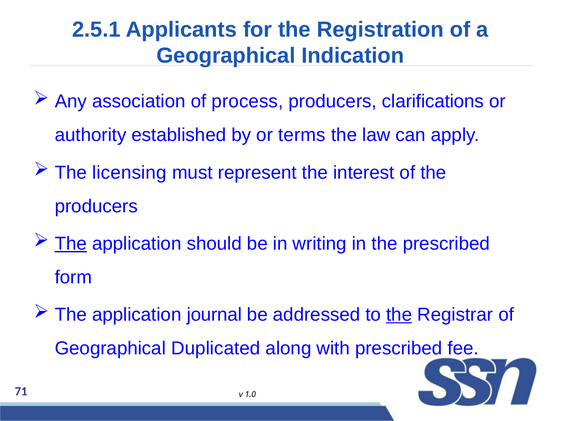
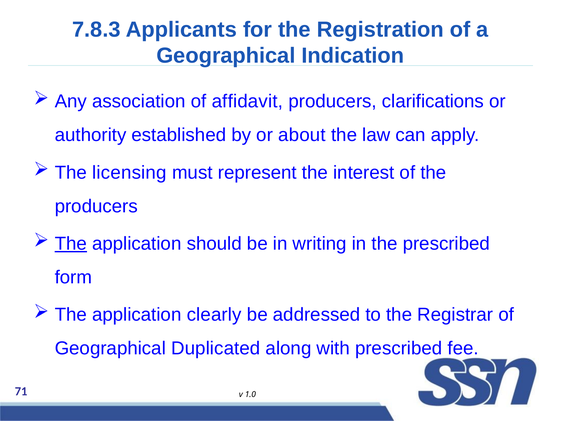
2.5.1: 2.5.1 -> 7.8.3
process: process -> affidavit
terms: terms -> about
journal: journal -> clearly
the at (399, 315) underline: present -> none
